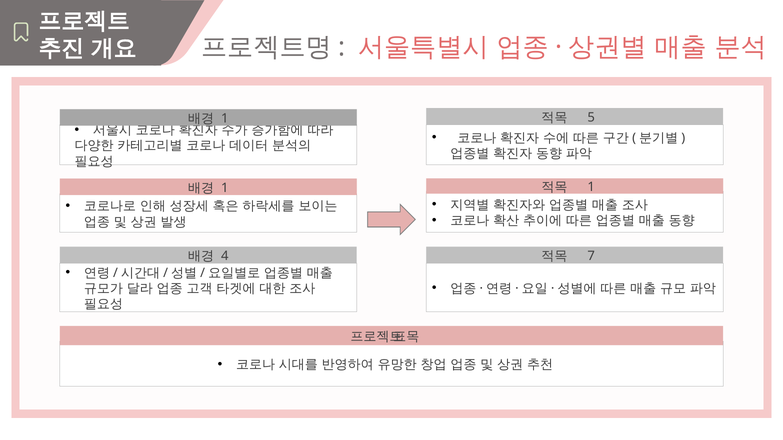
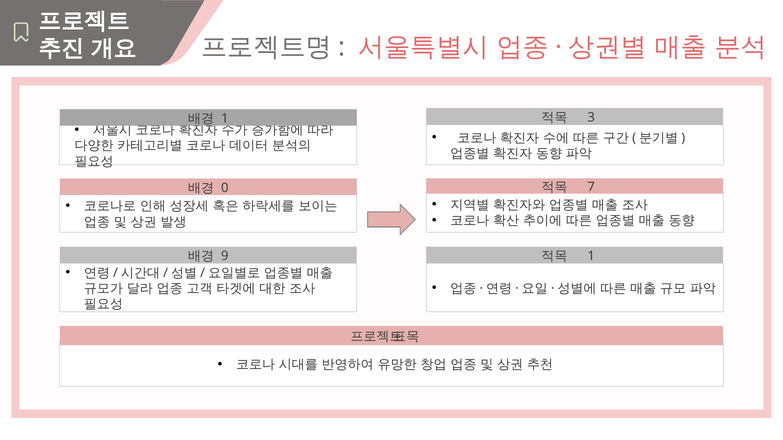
5: 5 -> 3
1 at (591, 187): 1 -> 7
1 at (225, 188): 1 -> 0
4: 4 -> 9
7 at (591, 256): 7 -> 1
